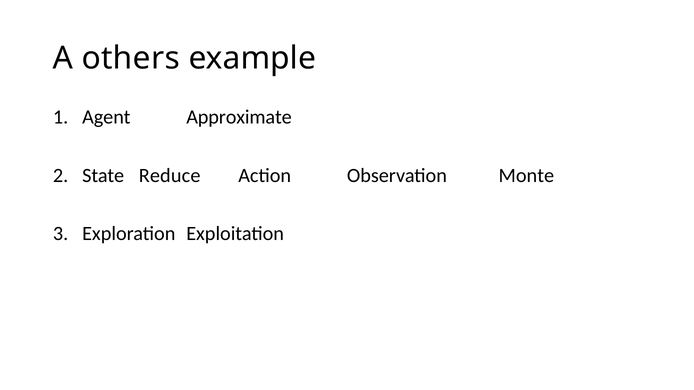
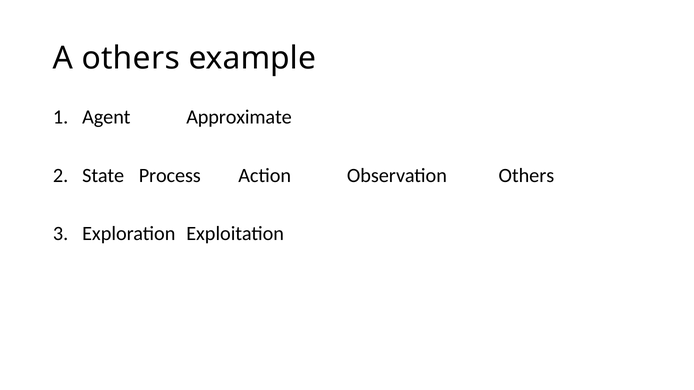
Reduce: Reduce -> Process
Observation Monte: Monte -> Others
